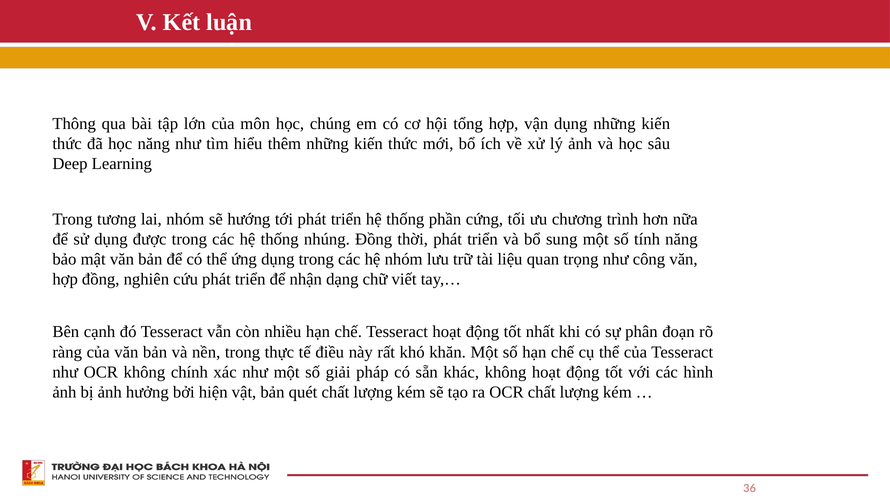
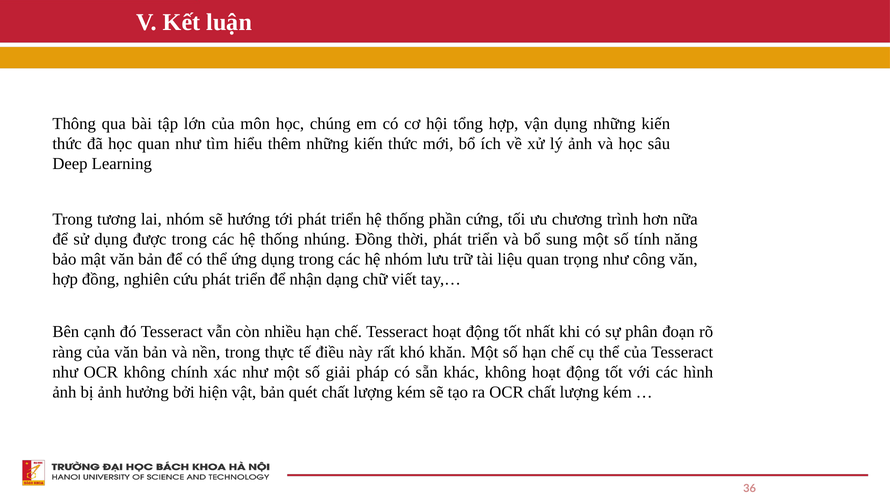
học năng: năng -> quan
